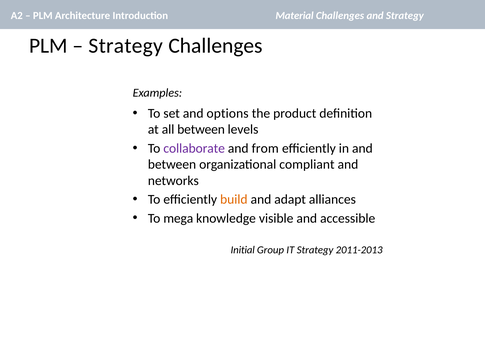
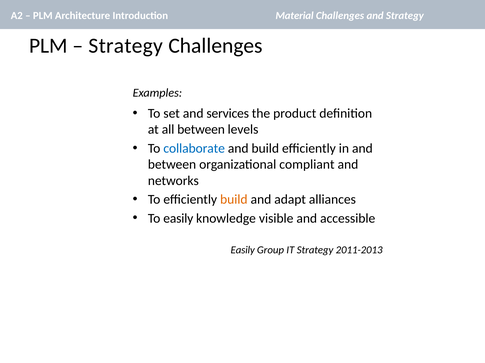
options: options -> services
collaborate colour: purple -> blue
and from: from -> build
To mega: mega -> easily
Initial at (243, 250): Initial -> Easily
